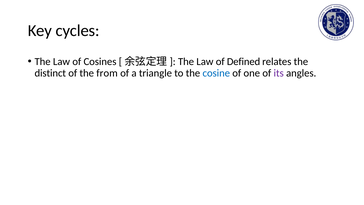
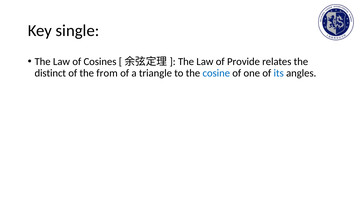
cycles: cycles -> single
Defined: Defined -> Provide
its colour: purple -> blue
